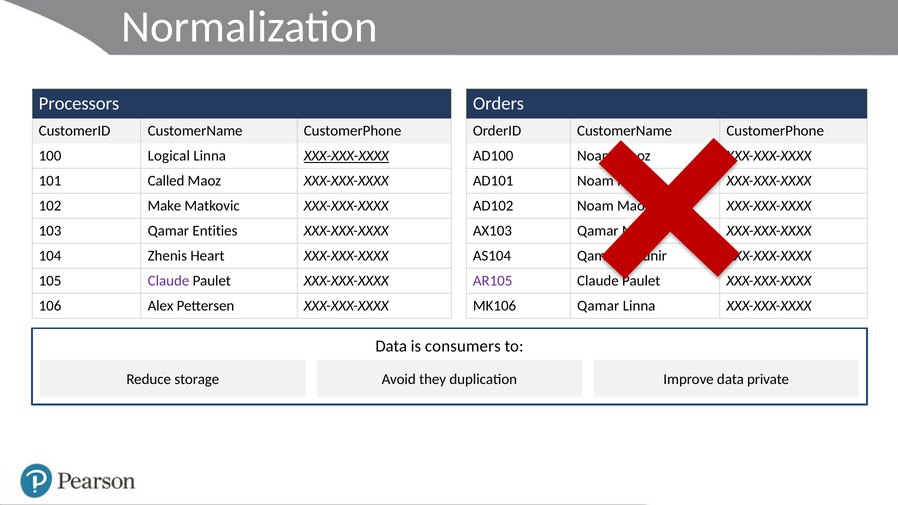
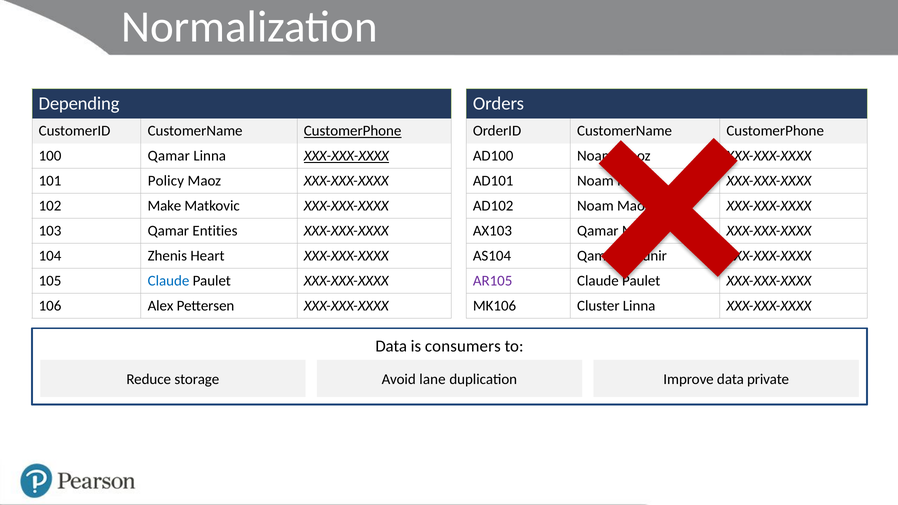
Processors: Processors -> Depending
CustomerPhone at (353, 131) underline: none -> present
100 Logical: Logical -> Qamar
Called: Called -> Policy
Claude at (168, 281) colour: purple -> blue
MK106 Qamar: Qamar -> Cluster
they: they -> lane
